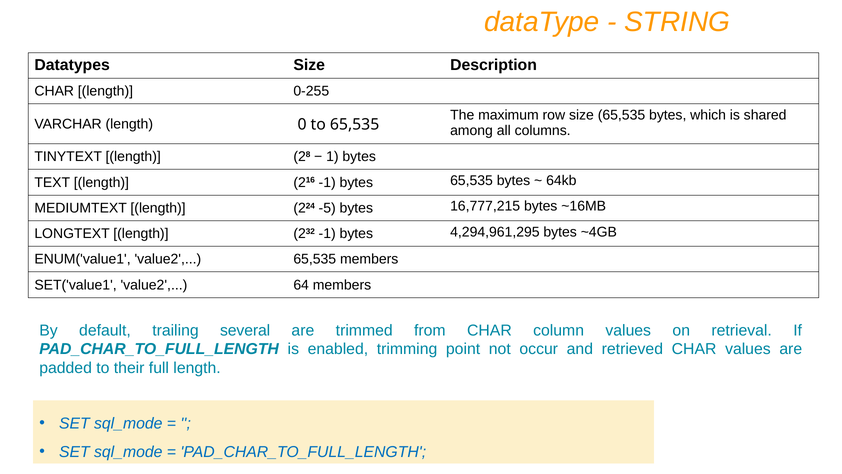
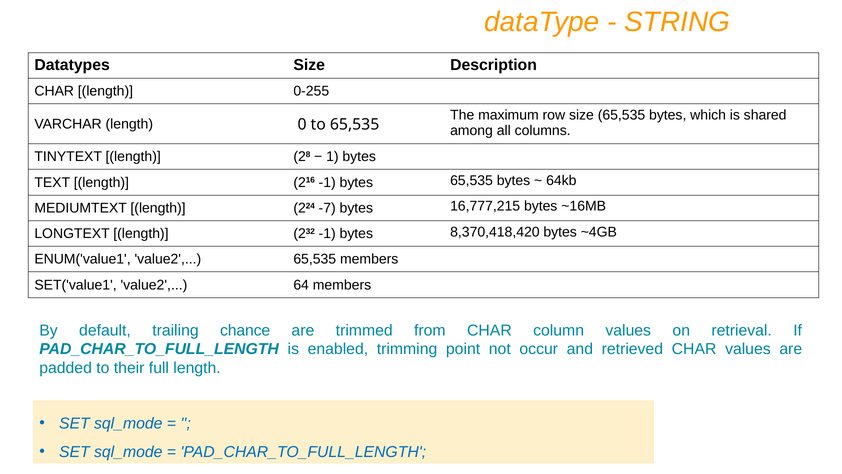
-5: -5 -> -7
4,294,961,295: 4,294,961,295 -> 8,370,418,420
several: several -> chance
